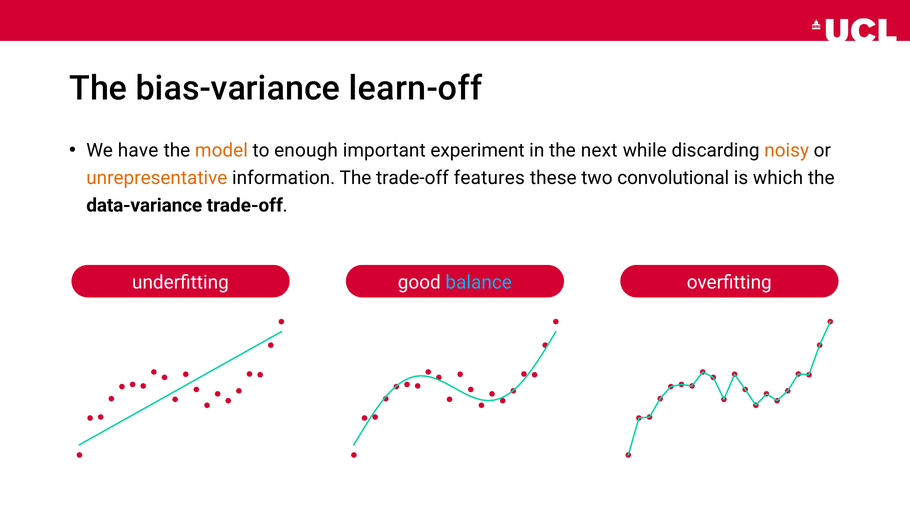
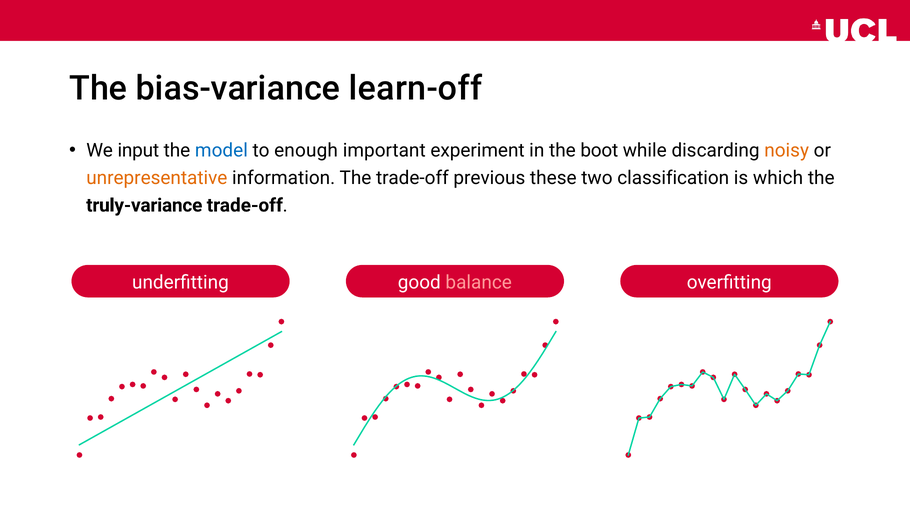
have: have -> input
model colour: orange -> blue
next: next -> boot
features: features -> previous
convolutional: convolutional -> classification
data-variance: data-variance -> truly-variance
balance colour: light blue -> pink
